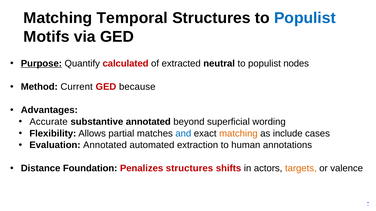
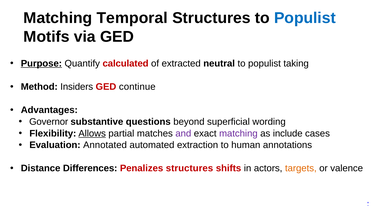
nodes: nodes -> taking
Current: Current -> Insiders
because: because -> continue
Accurate: Accurate -> Governor
substantive annotated: annotated -> questions
Allows underline: none -> present
and colour: blue -> purple
matching at (238, 134) colour: orange -> purple
Foundation: Foundation -> Differences
